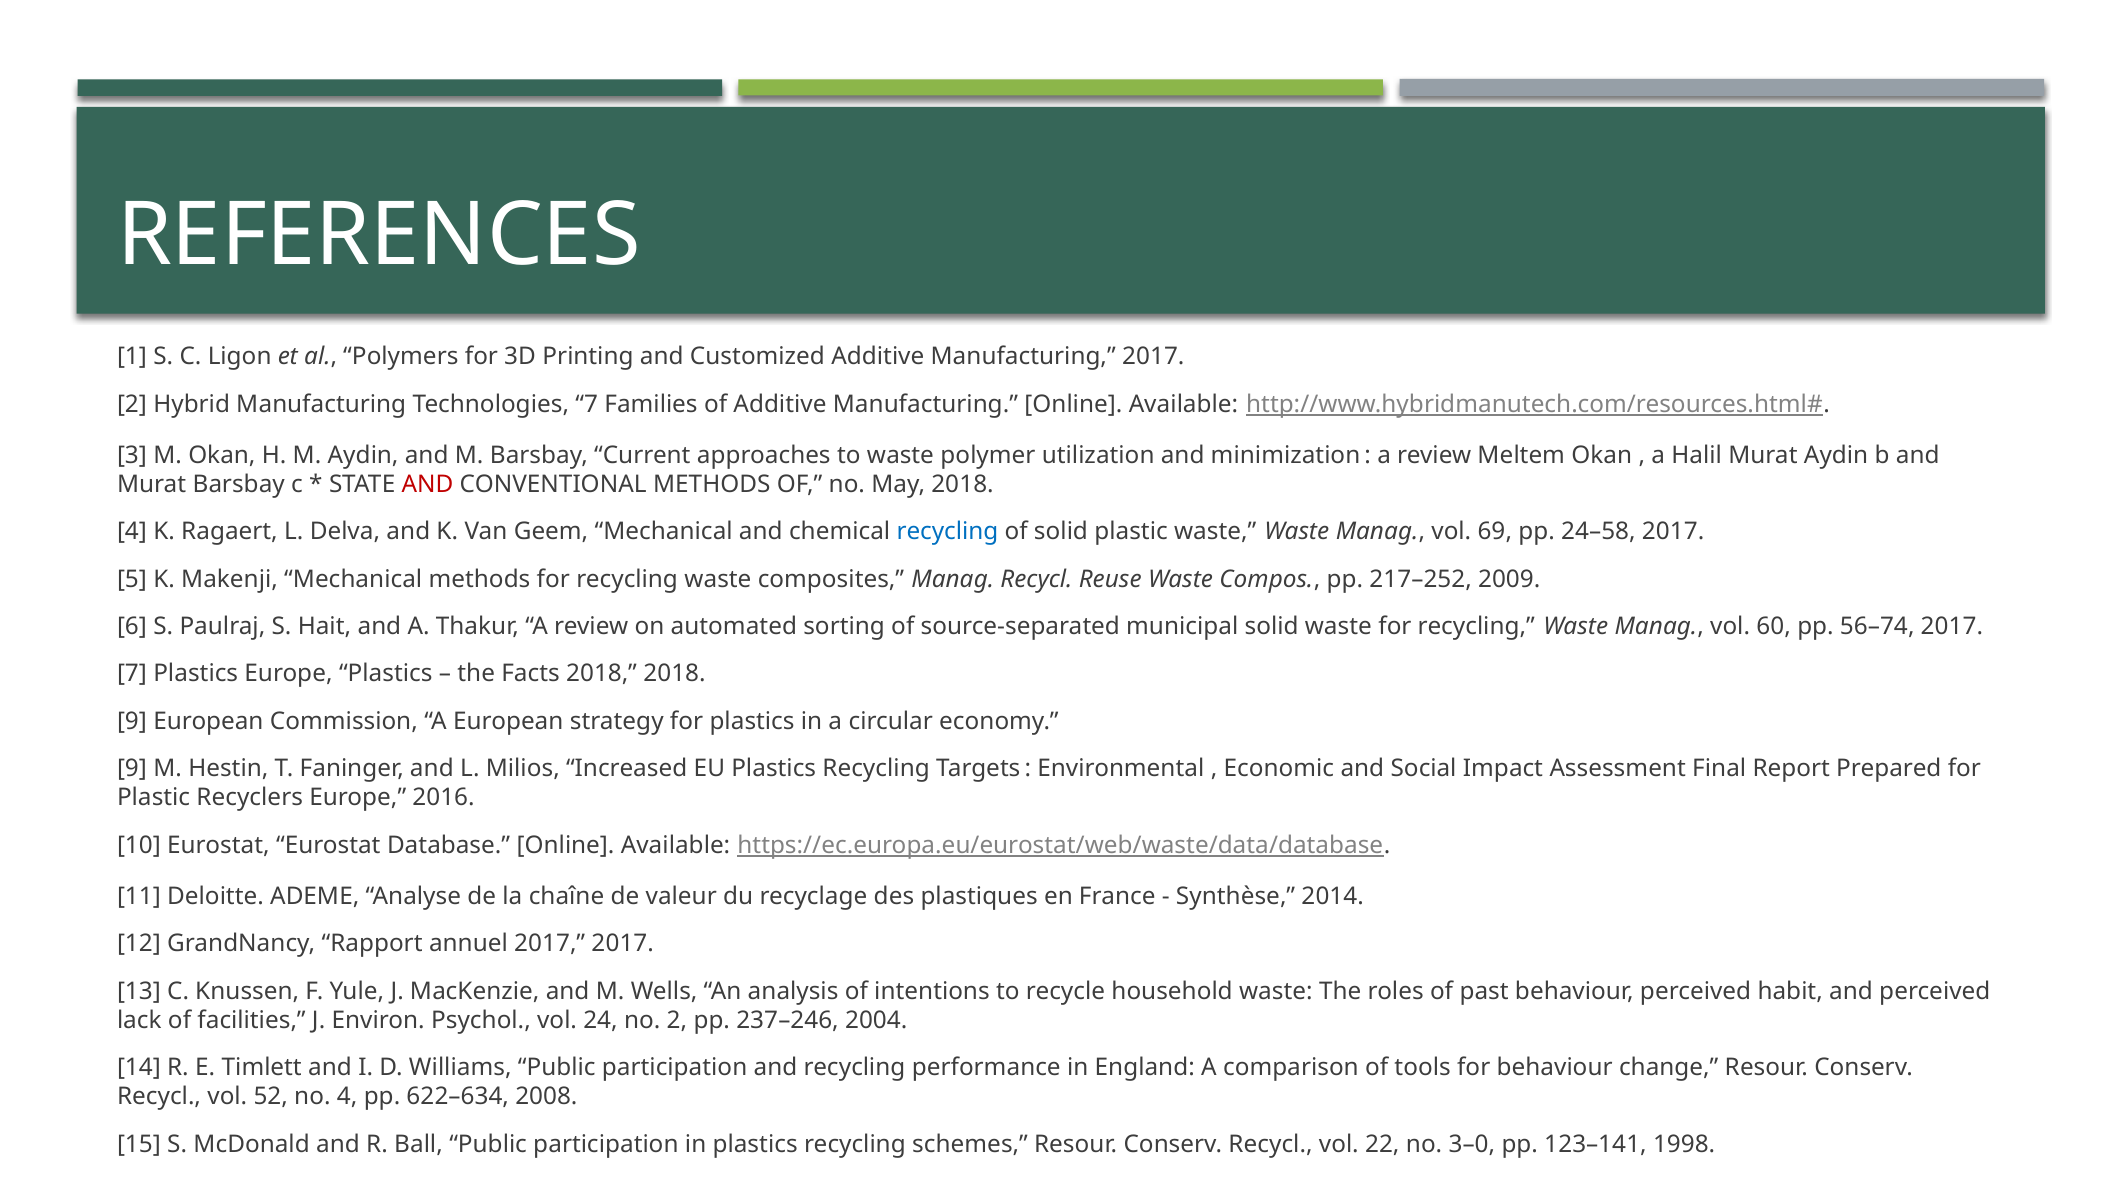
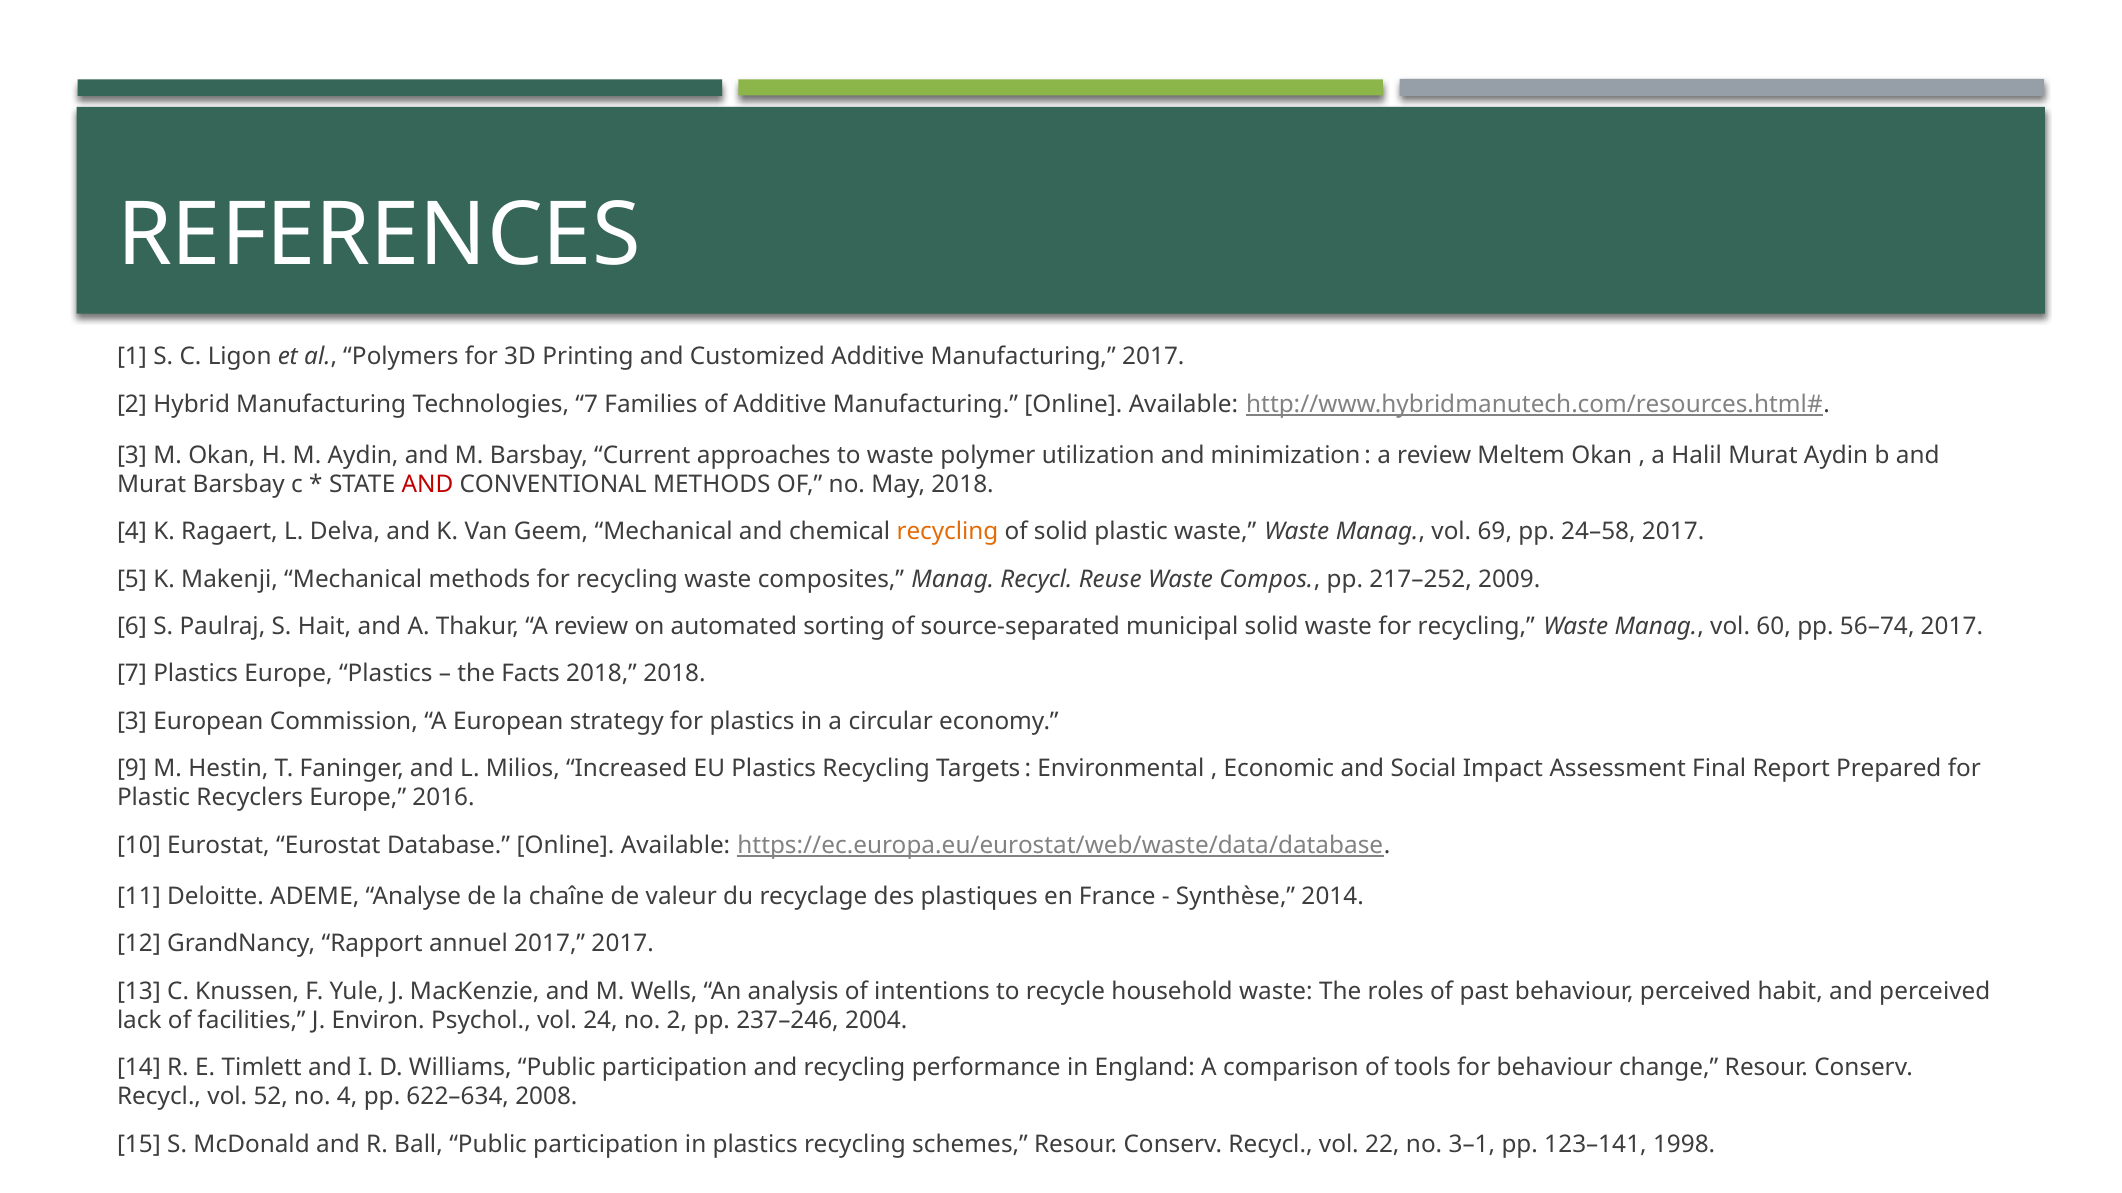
recycling at (947, 532) colour: blue -> orange
9 at (132, 722): 9 -> 3
3–0: 3–0 -> 3–1
